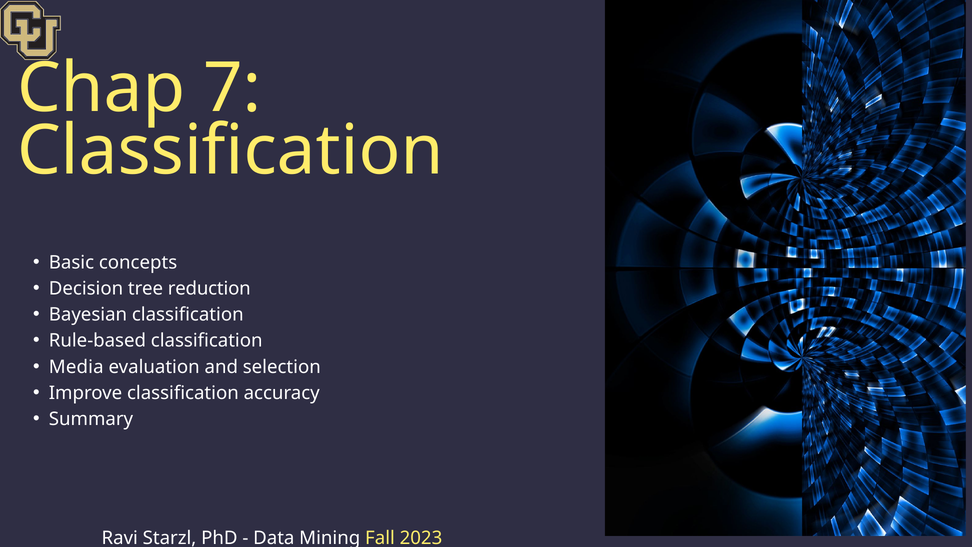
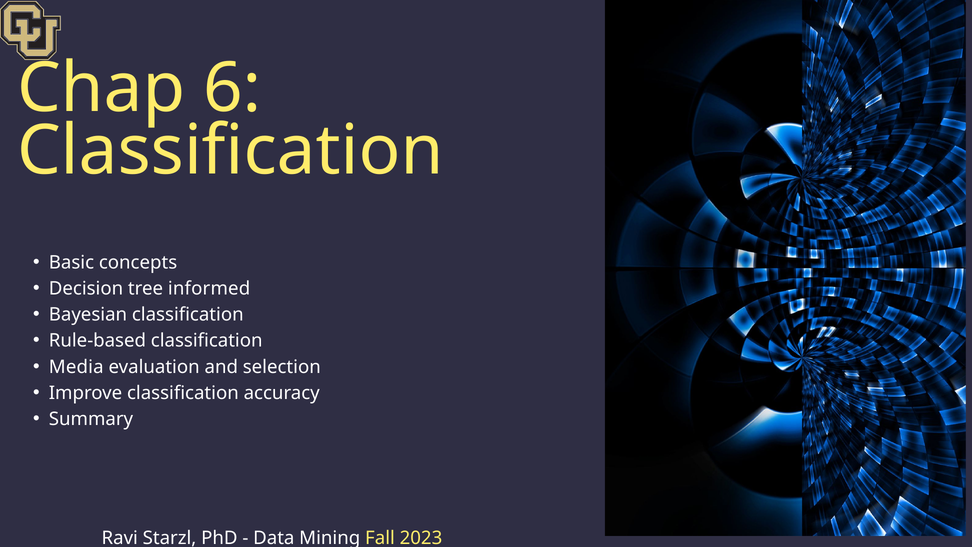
7: 7 -> 6
reduction: reduction -> informed
